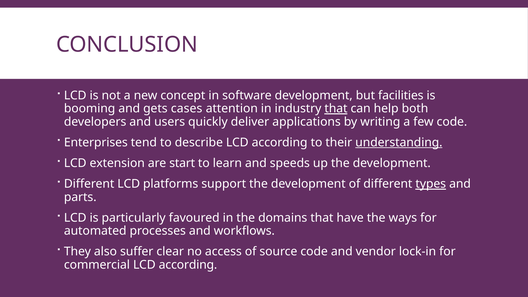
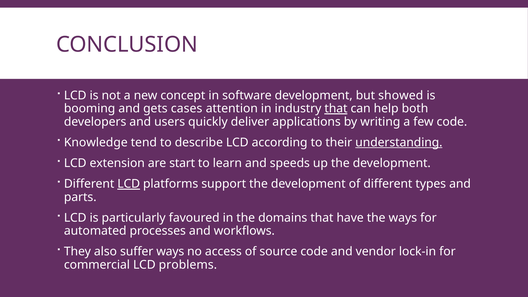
facilities: facilities -> showed
Enterprises: Enterprises -> Knowledge
LCD at (129, 184) underline: none -> present
types underline: present -> none
suffer clear: clear -> ways
commercial LCD according: according -> problems
